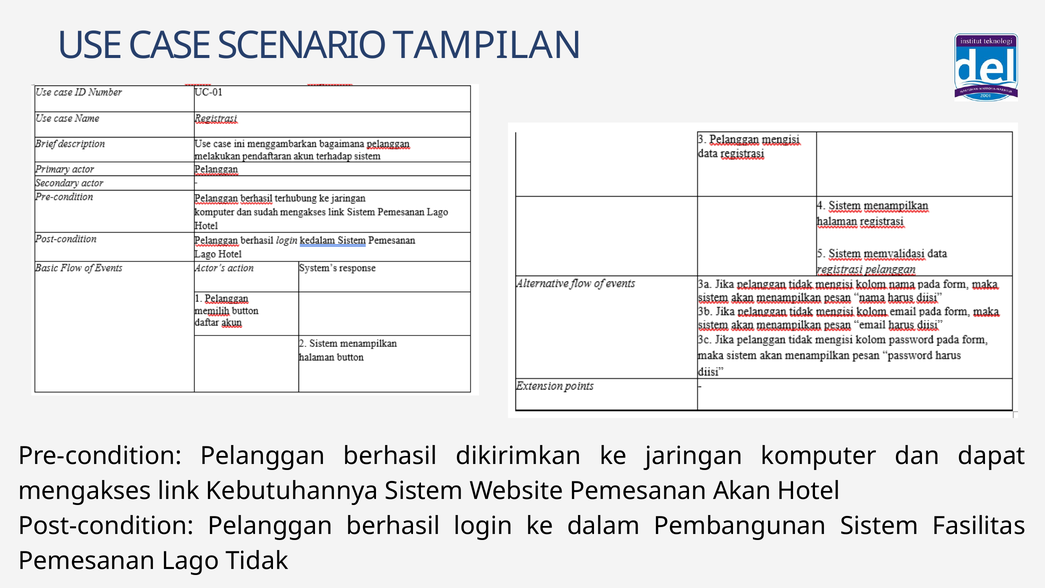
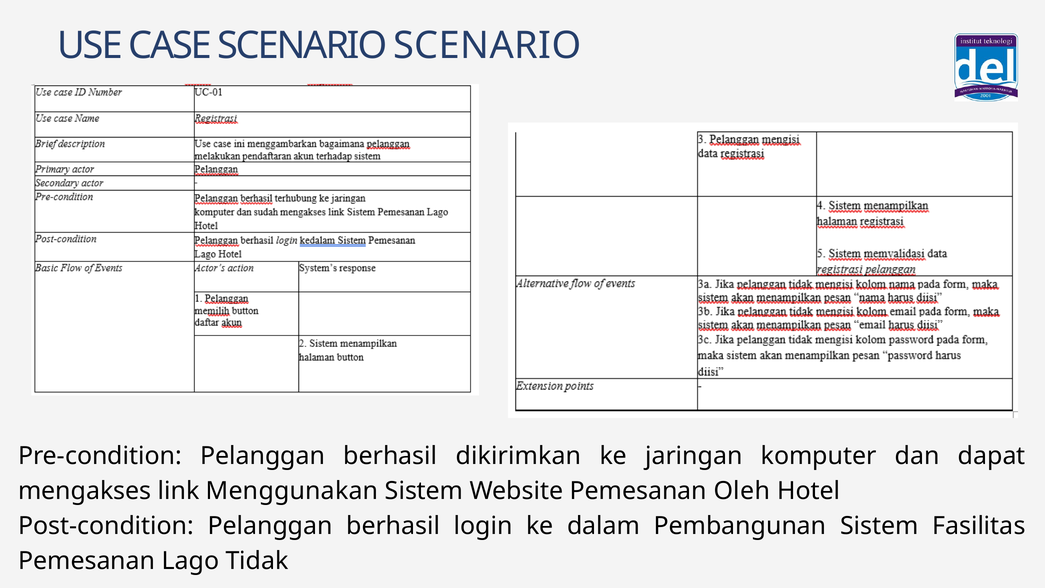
SCENARIO TAMPILAN: TAMPILAN -> SCENARIO
Kebutuhannya: Kebutuhannya -> Menggunakan
Akan: Akan -> Oleh
